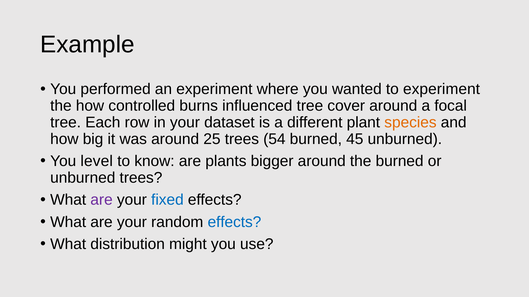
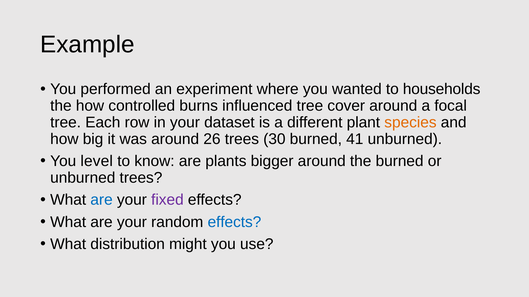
to experiment: experiment -> households
25: 25 -> 26
54: 54 -> 30
45: 45 -> 41
are at (102, 200) colour: purple -> blue
fixed colour: blue -> purple
